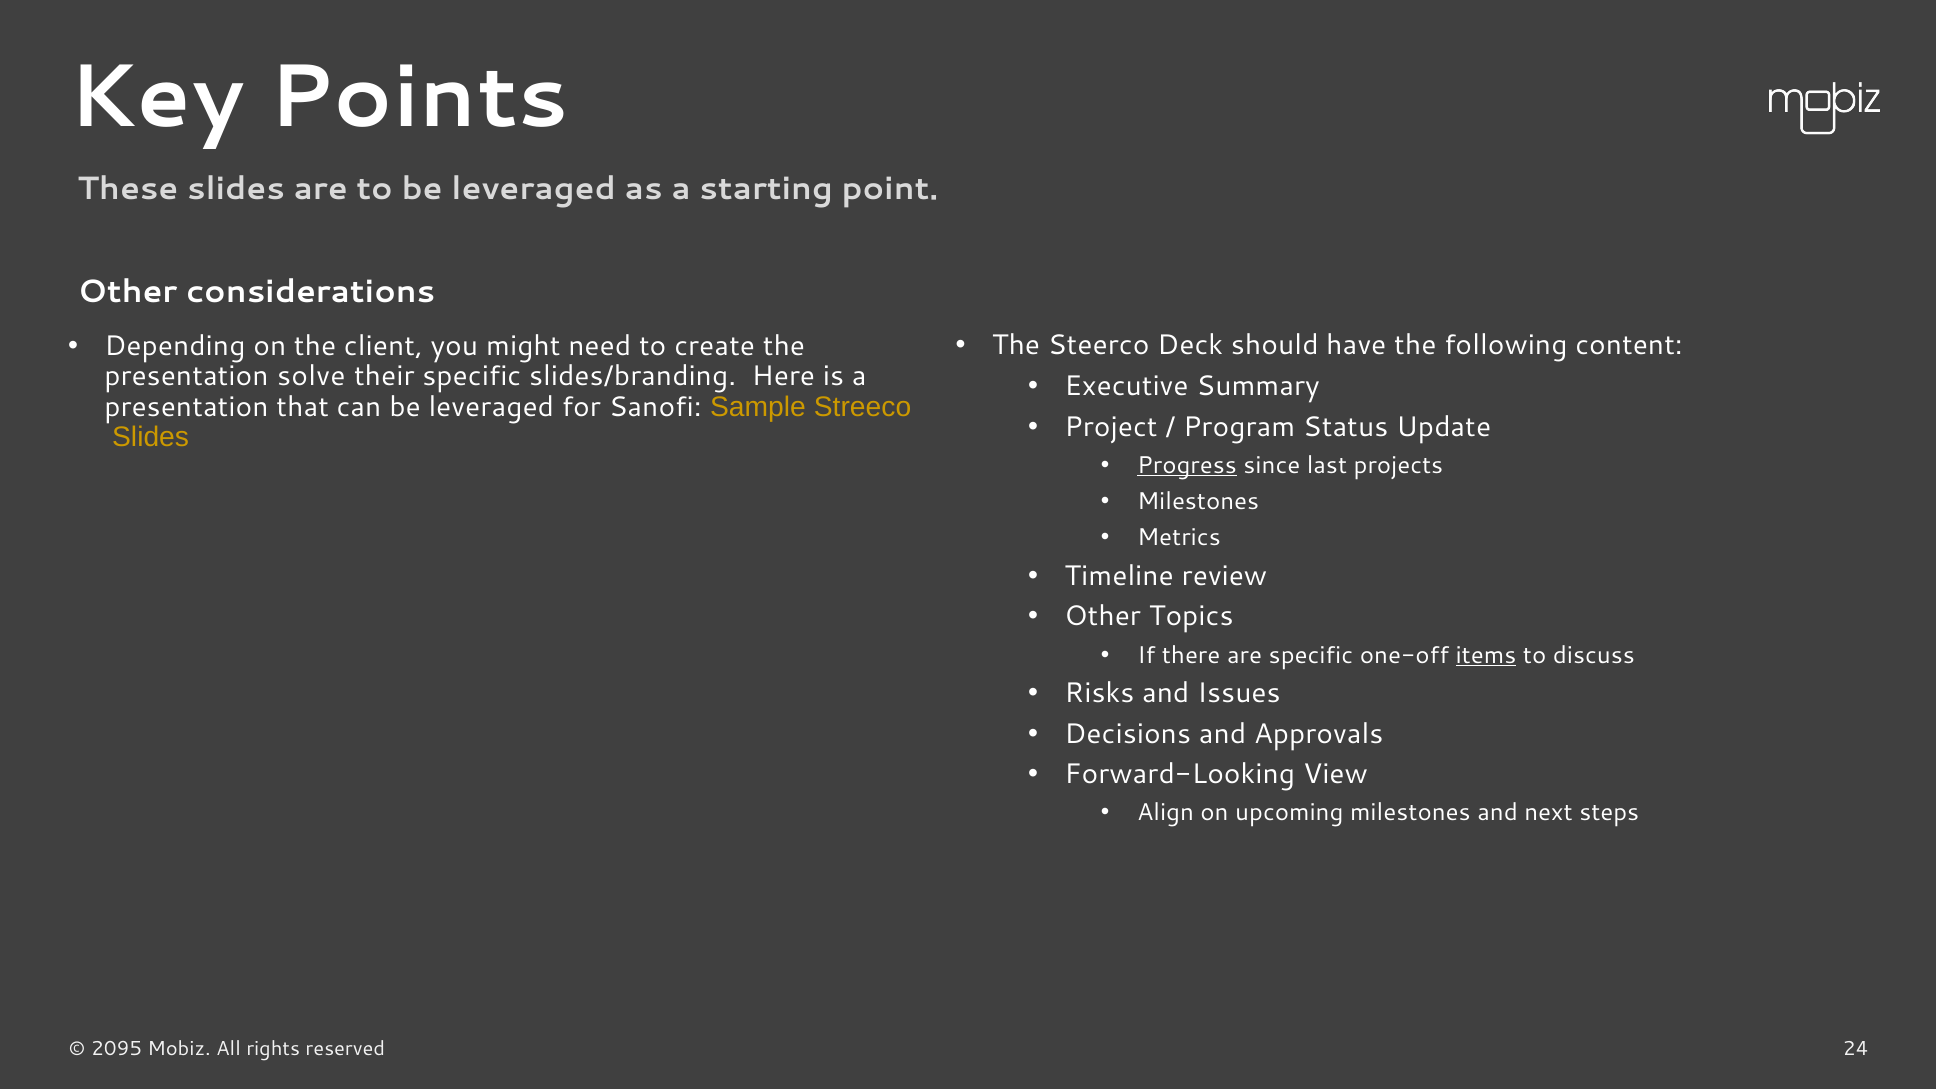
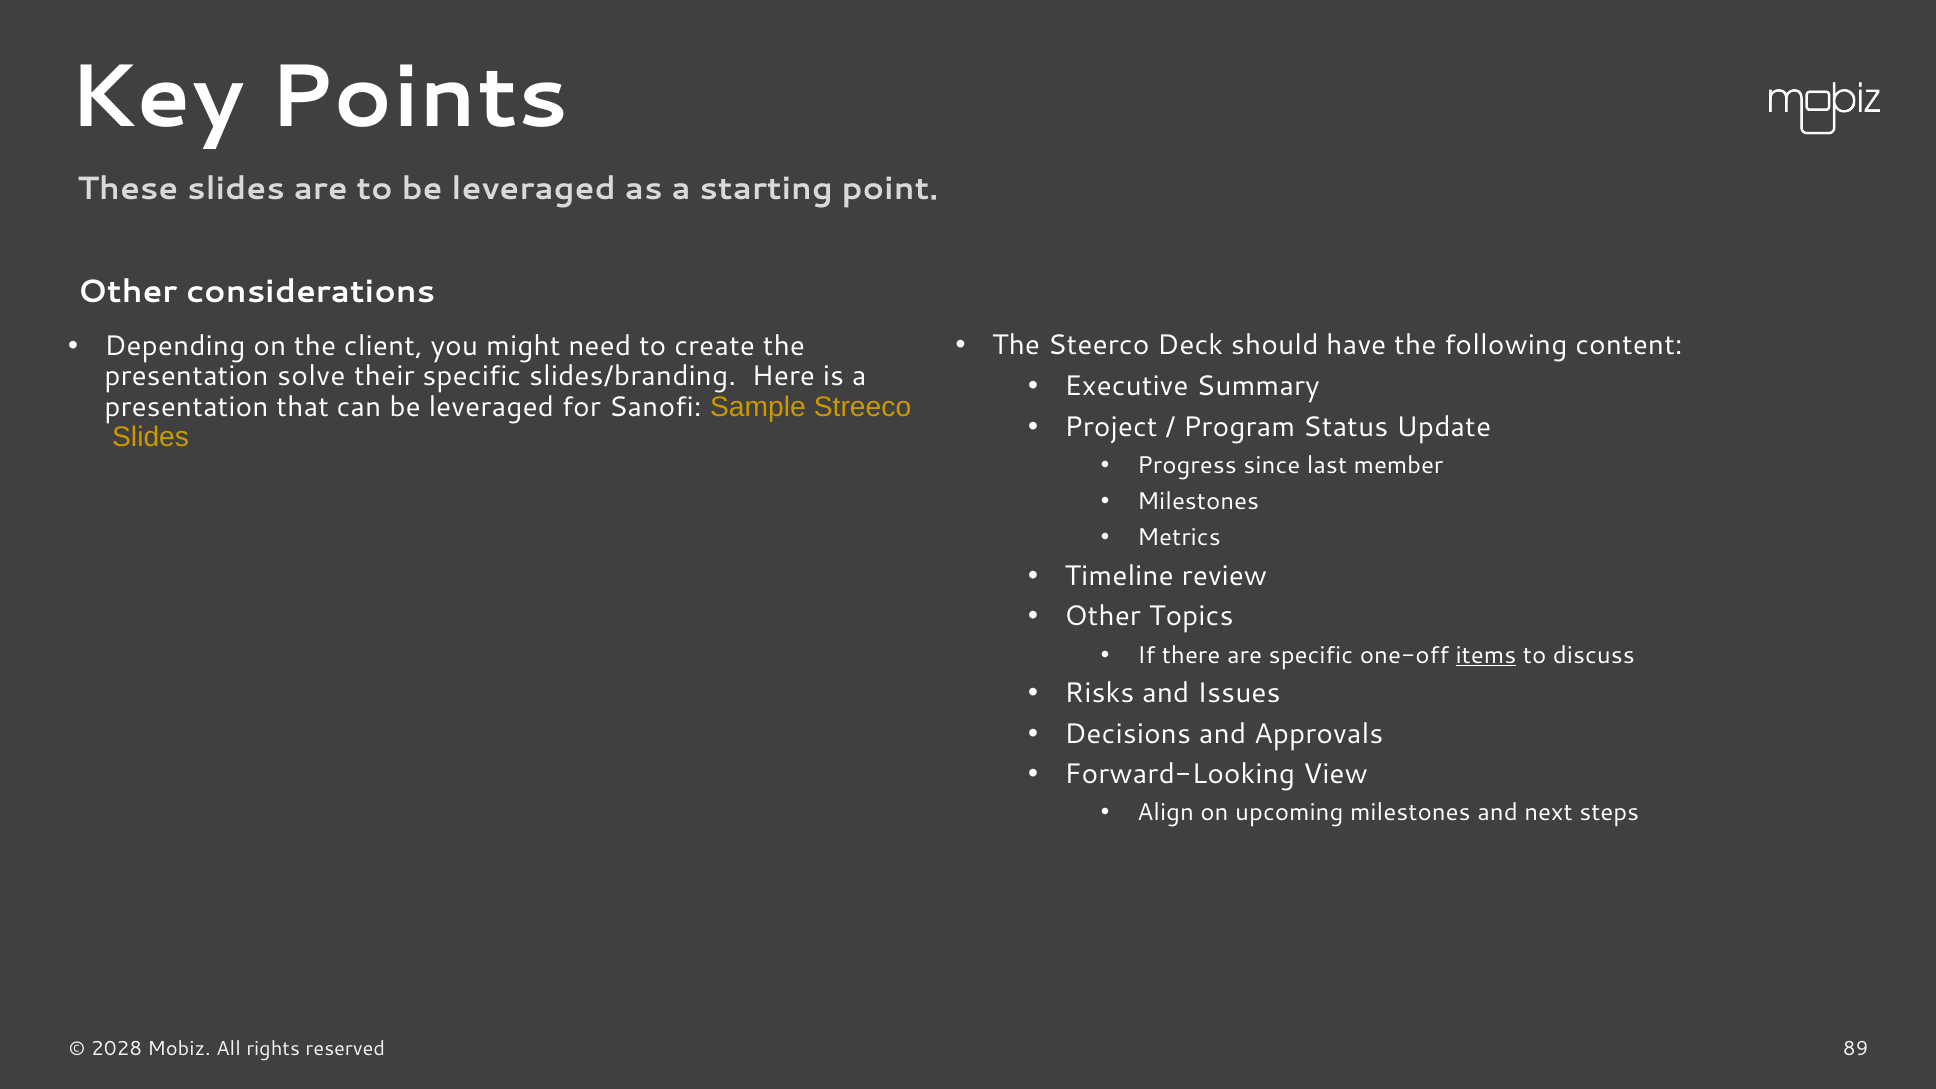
Progress underline: present -> none
projects: projects -> member
2095: 2095 -> 2028
24: 24 -> 89
